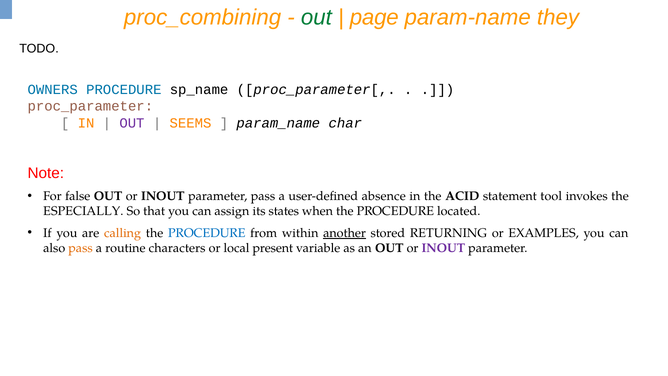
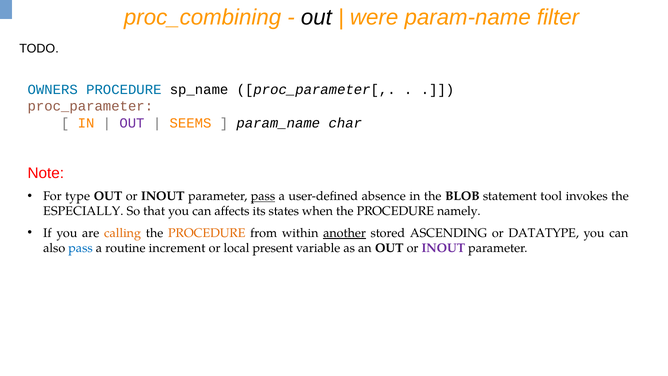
out at (316, 17) colour: green -> black
page: page -> were
they: they -> filter
false: false -> type
pass at (263, 196) underline: none -> present
ACID: ACID -> BLOB
assign: assign -> affects
located: located -> namely
PROCEDURE at (207, 233) colour: blue -> orange
RETURNING: RETURNING -> ASCENDING
EXAMPLES: EXAMPLES -> DATATYPE
pass at (81, 248) colour: orange -> blue
characters: characters -> increment
